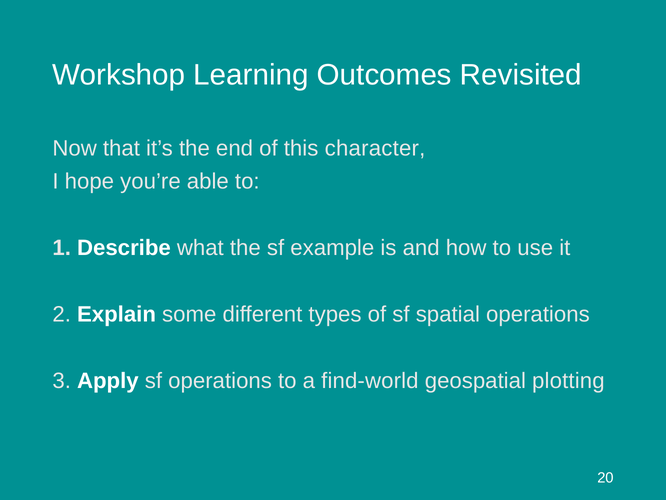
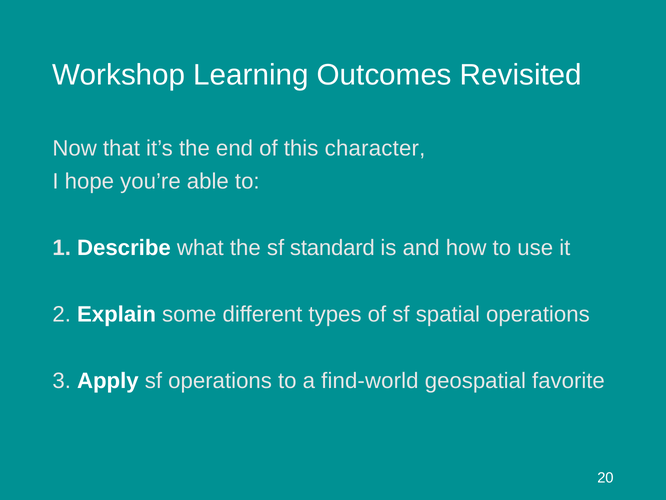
example: example -> standard
plotting: plotting -> favorite
